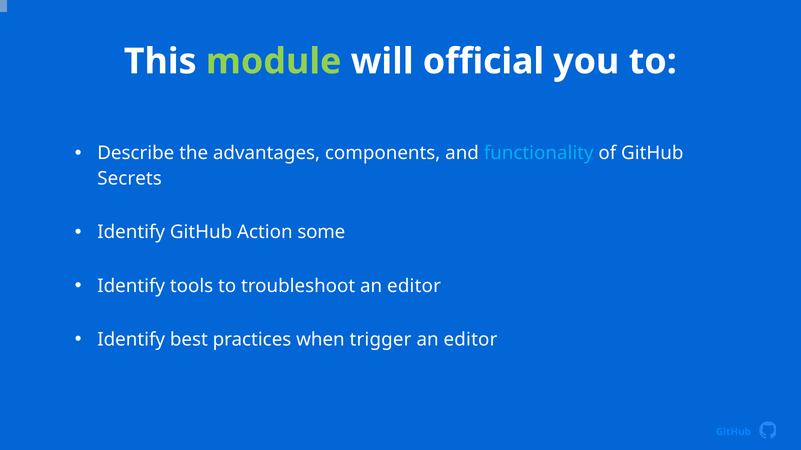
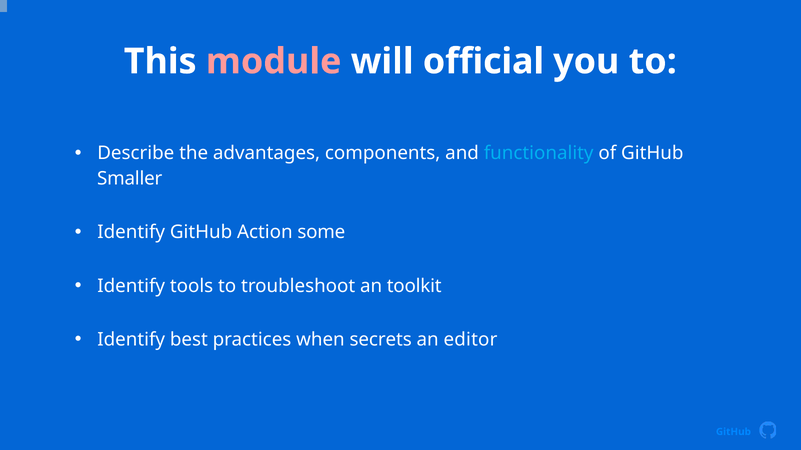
module colour: light green -> pink
Secrets: Secrets -> Smaller
troubleshoot an editor: editor -> toolkit
trigger: trigger -> secrets
